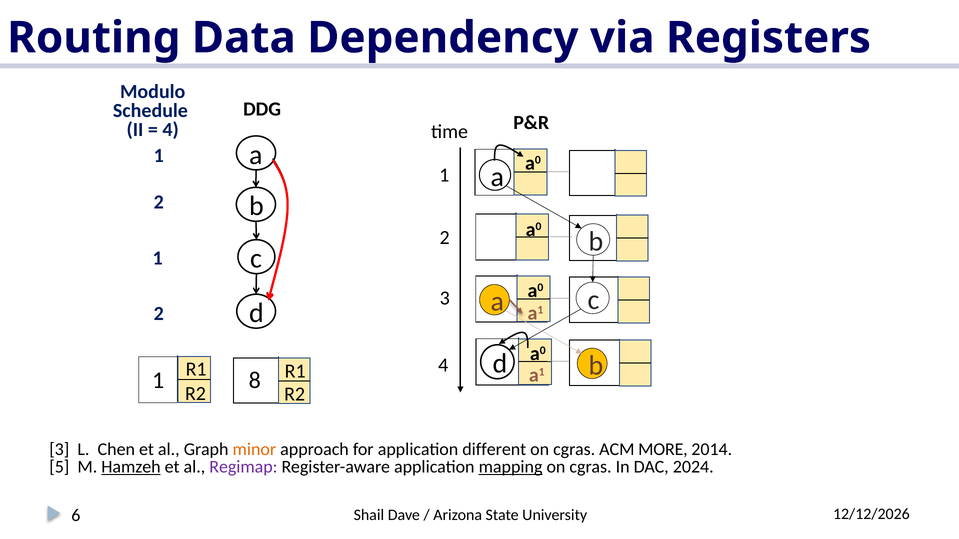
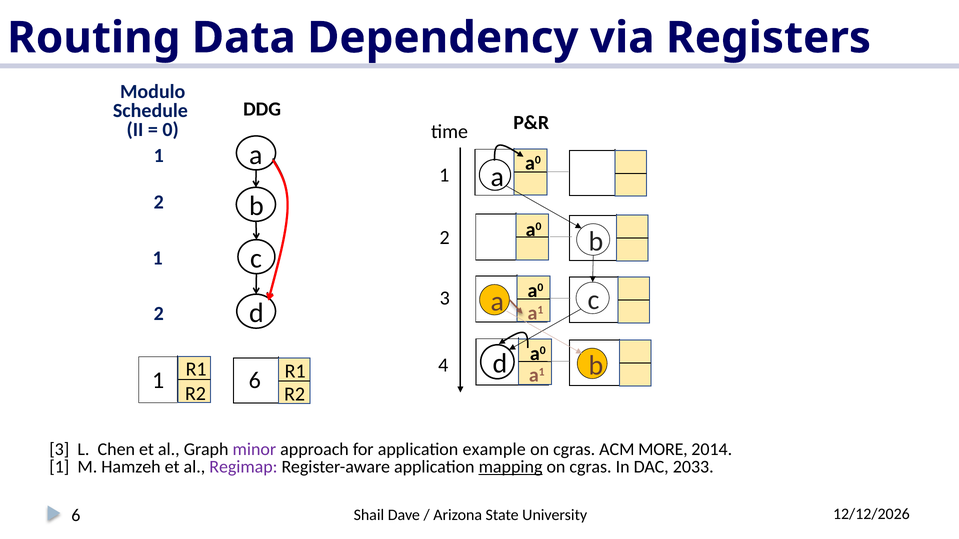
4 at (171, 130): 4 -> 0
R1 8: 8 -> 6
minor colour: orange -> purple
different: different -> example
5 at (59, 467): 5 -> 1
Hamzeh underline: present -> none
2024: 2024 -> 2033
